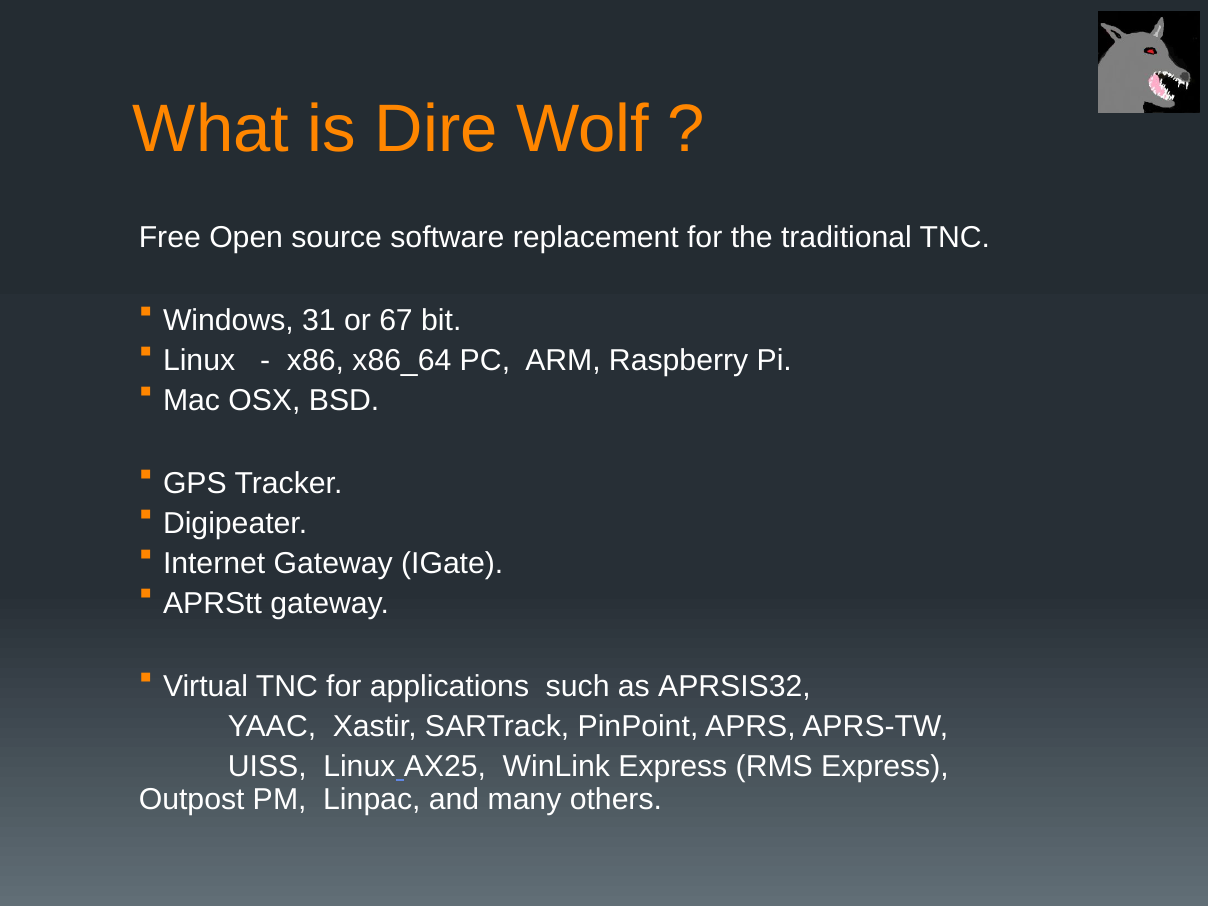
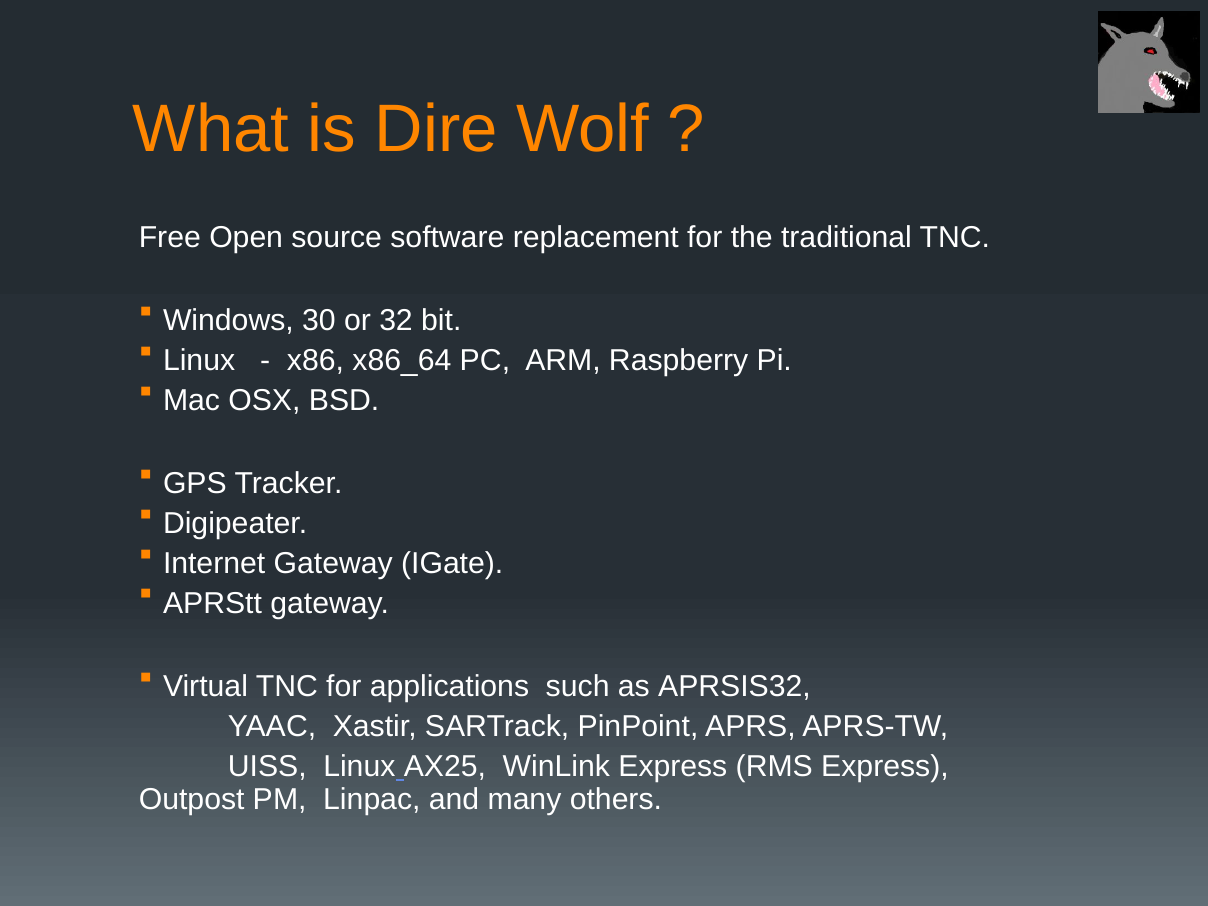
31: 31 -> 30
67: 67 -> 32
